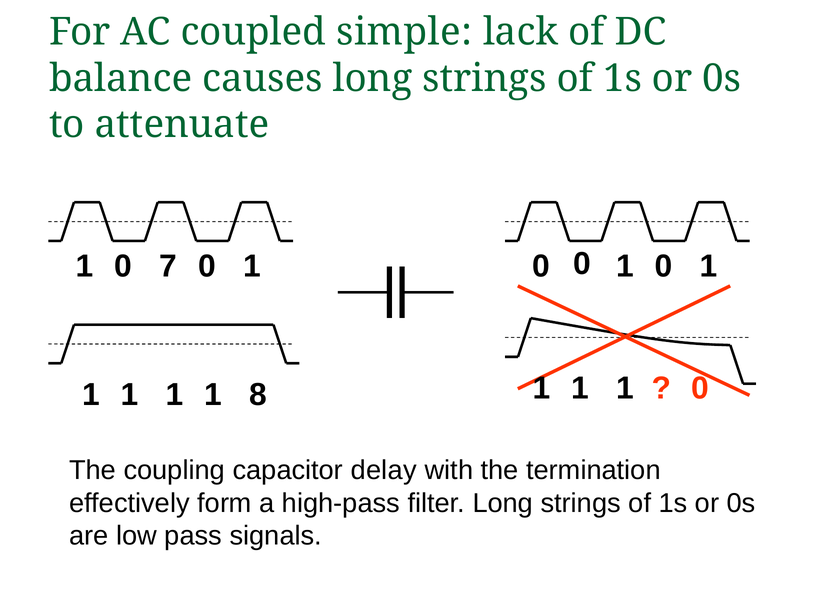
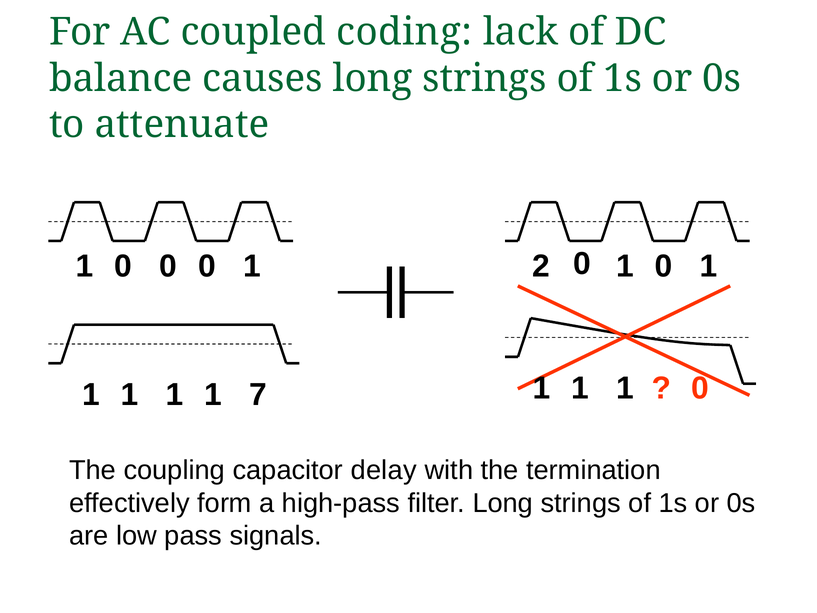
simple: simple -> coding
1 0 7: 7 -> 0
0 at (541, 266): 0 -> 2
8: 8 -> 7
